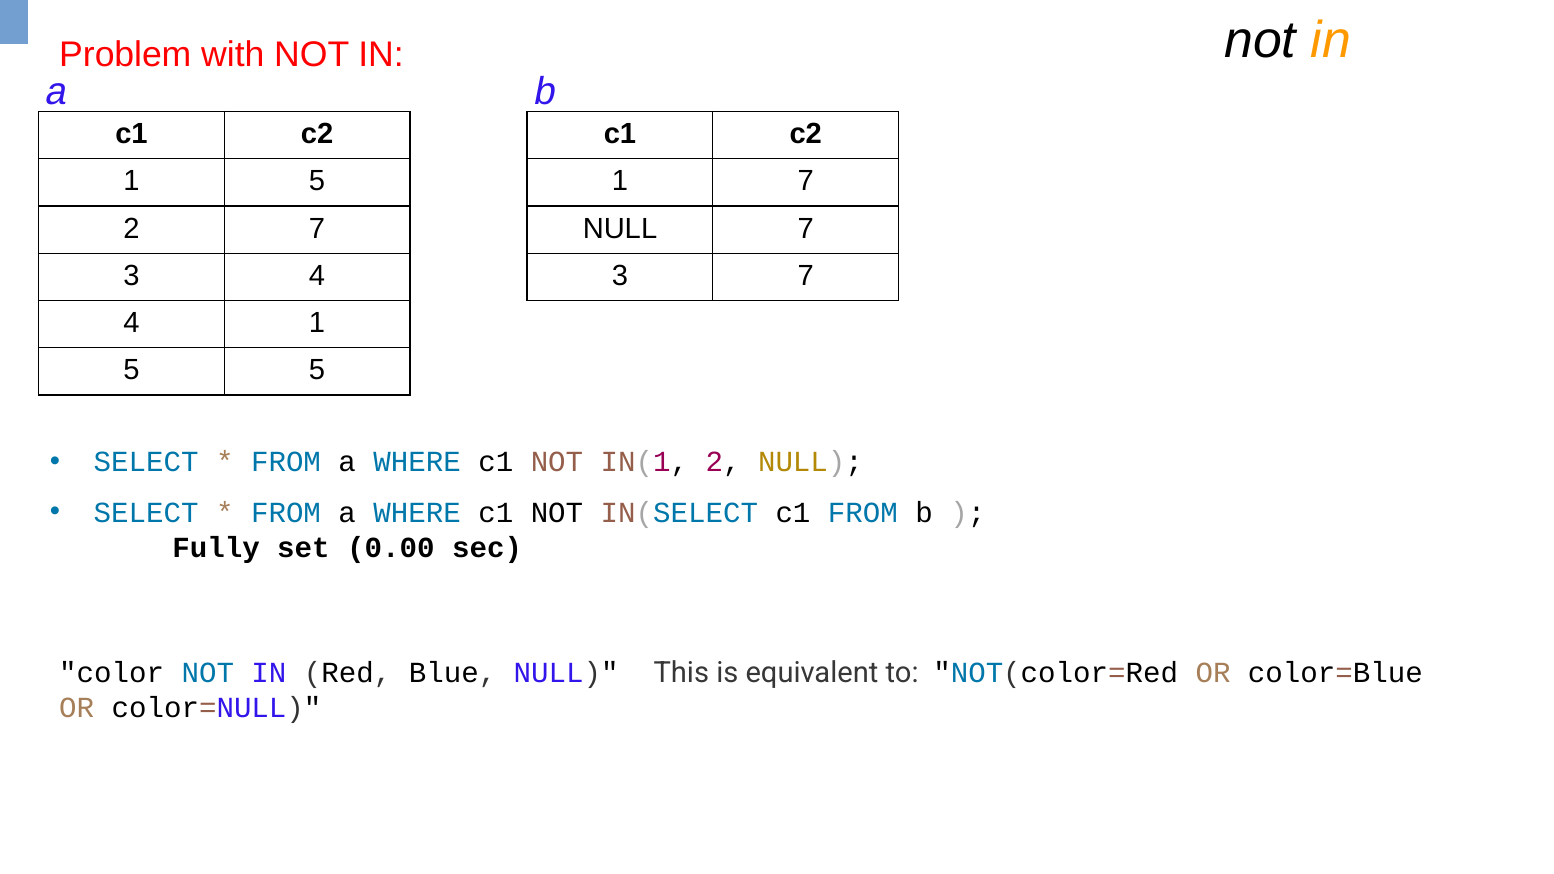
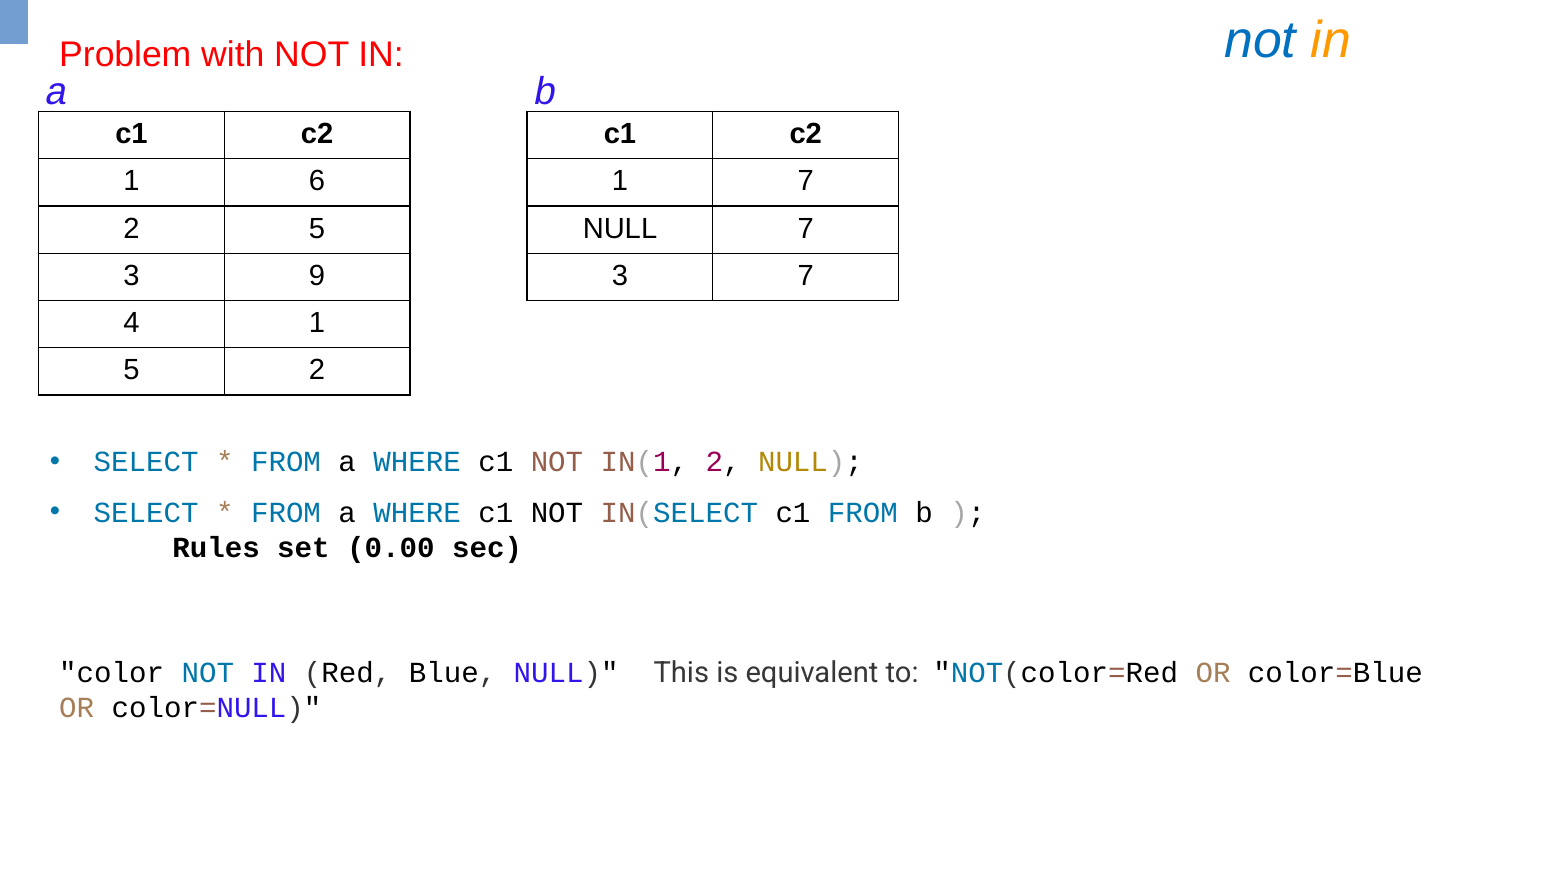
not at (1260, 40) colour: black -> blue
5 at (317, 181): 5 -> 6
2 7: 7 -> 5
3 4: 4 -> 9
5 5: 5 -> 2
Fully: Fully -> Rules
